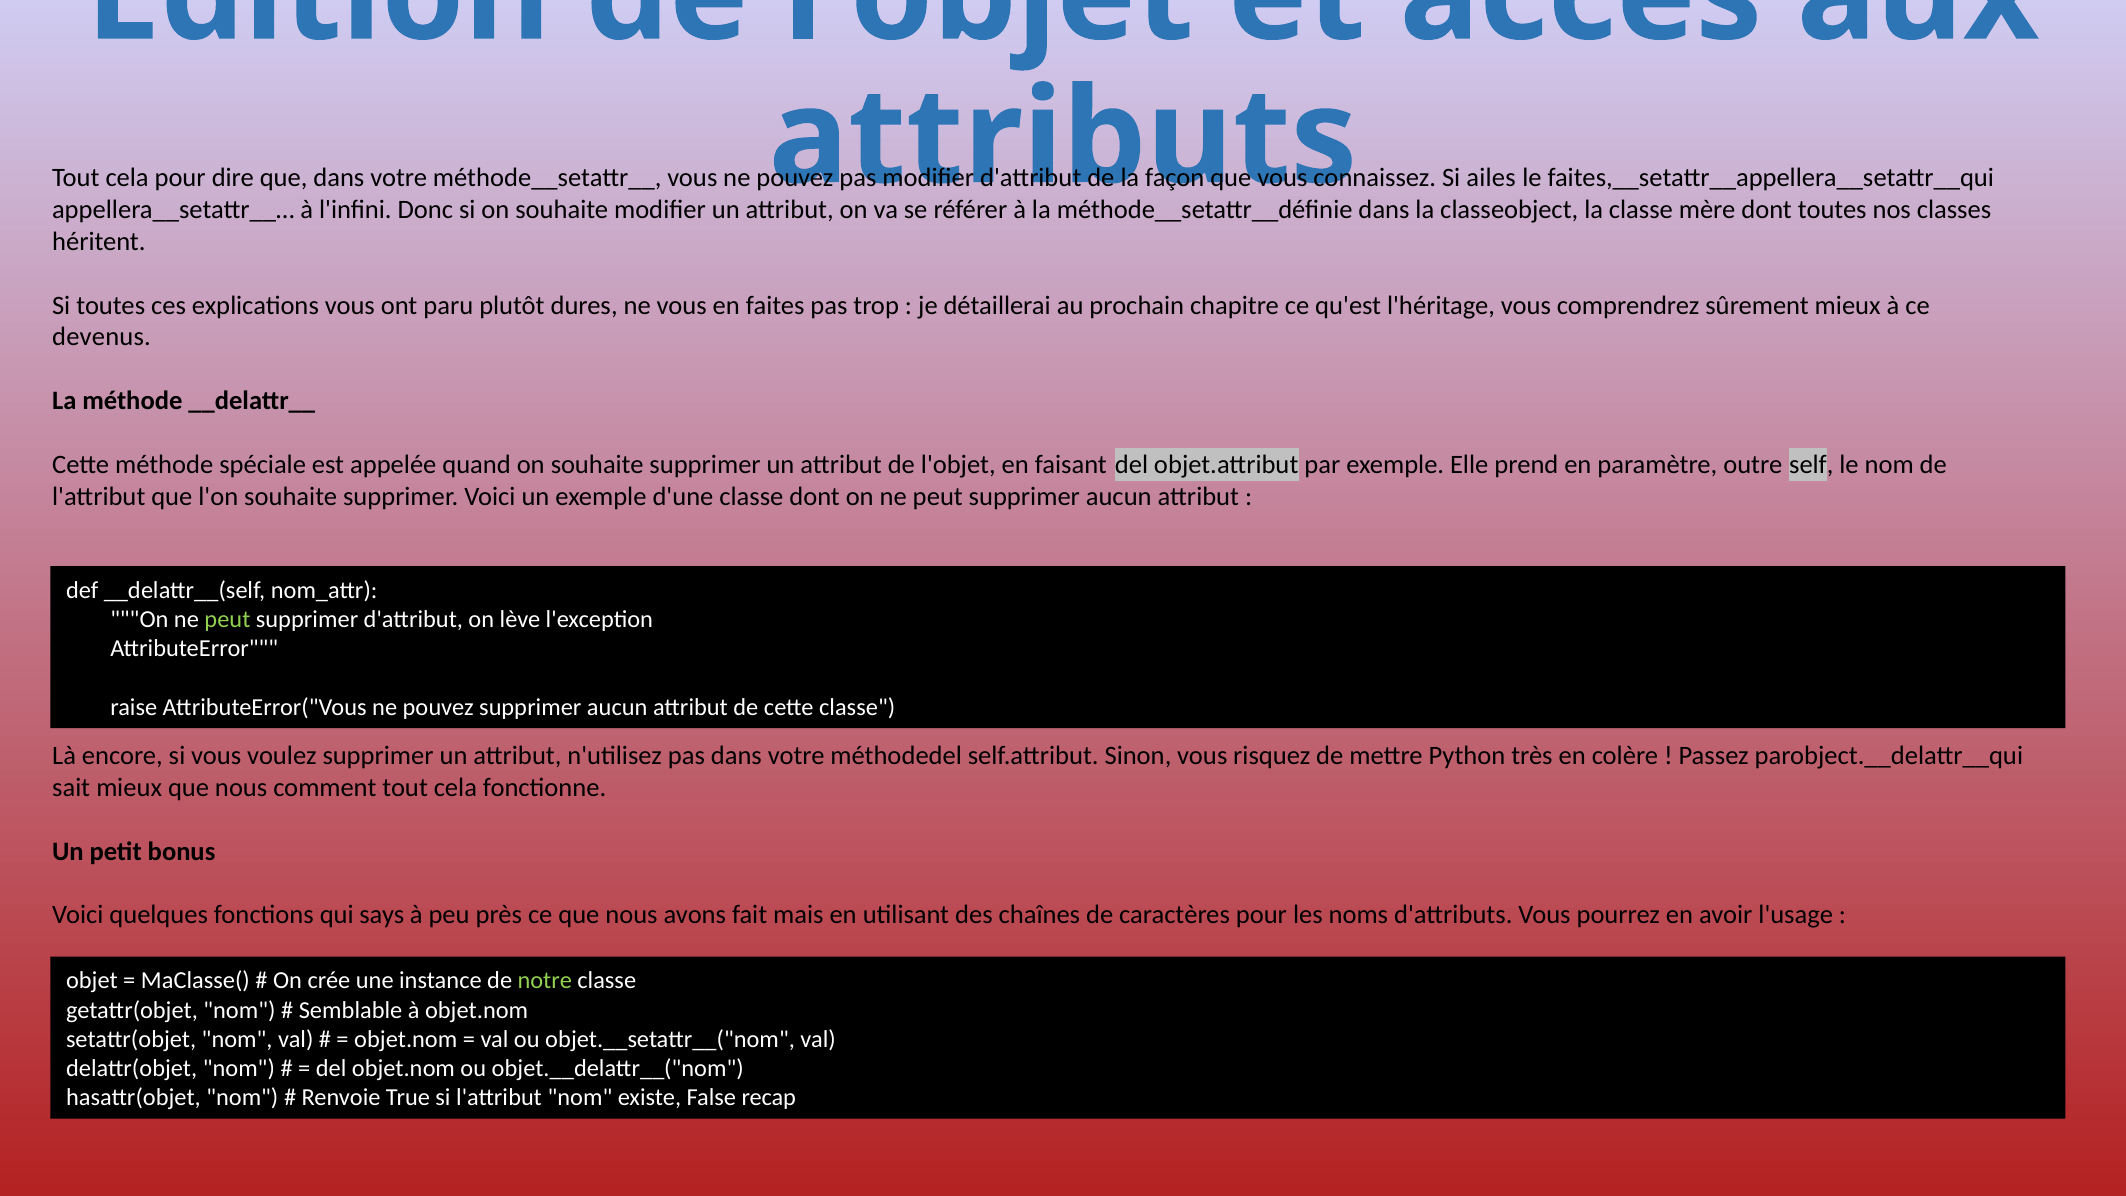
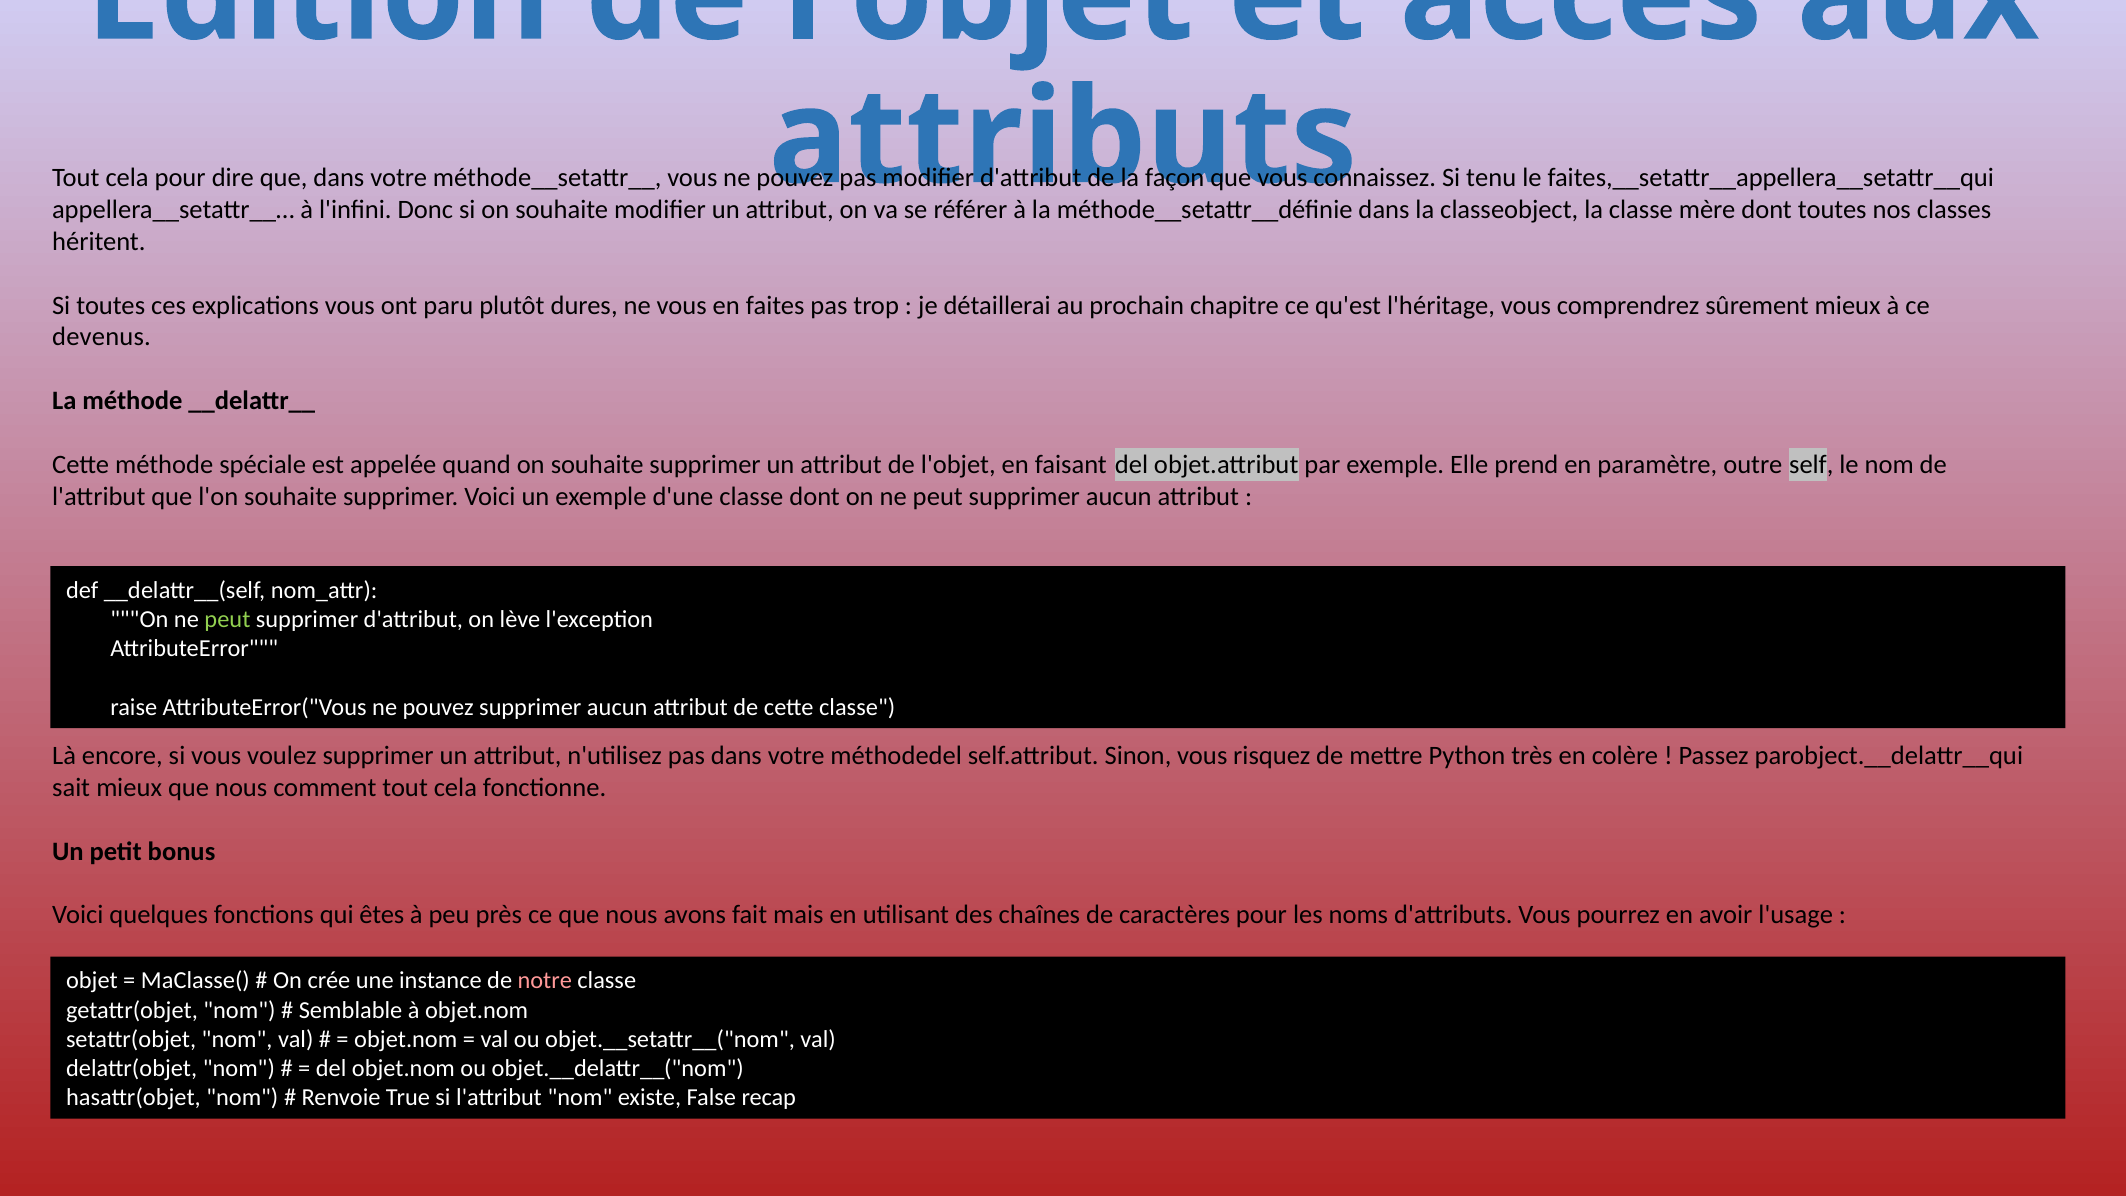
ailes: ailes -> tenu
says: says -> êtes
notre colour: light green -> pink
